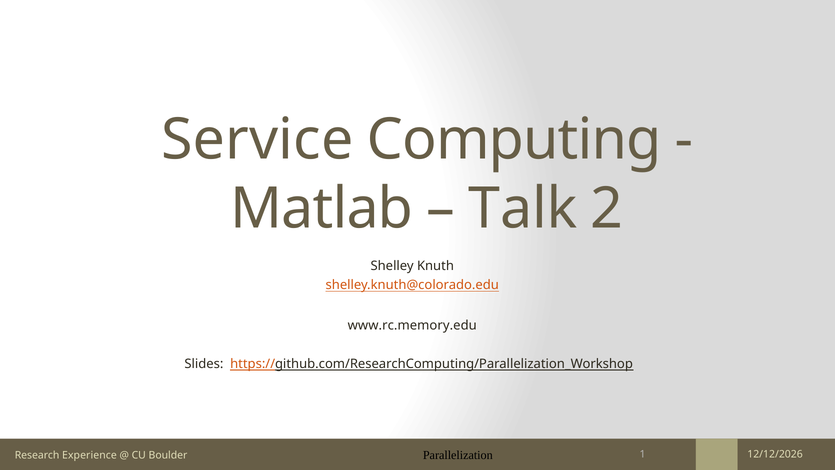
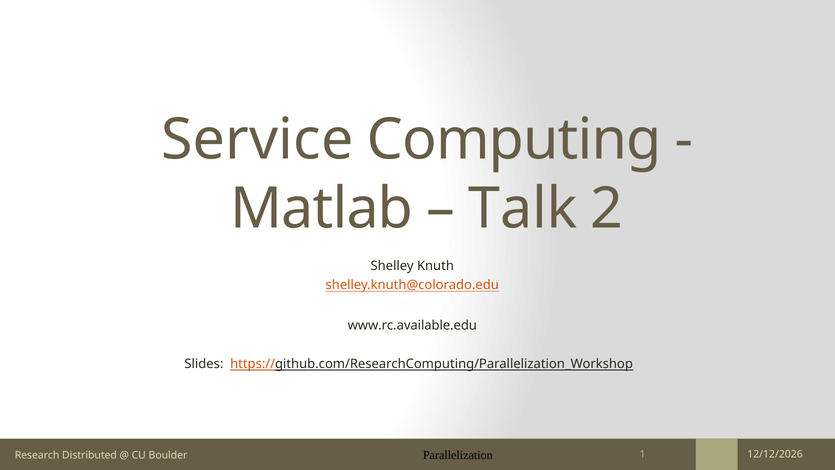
www.rc.memory.edu: www.rc.memory.edu -> www.rc.available.edu
Experience: Experience -> Distributed
